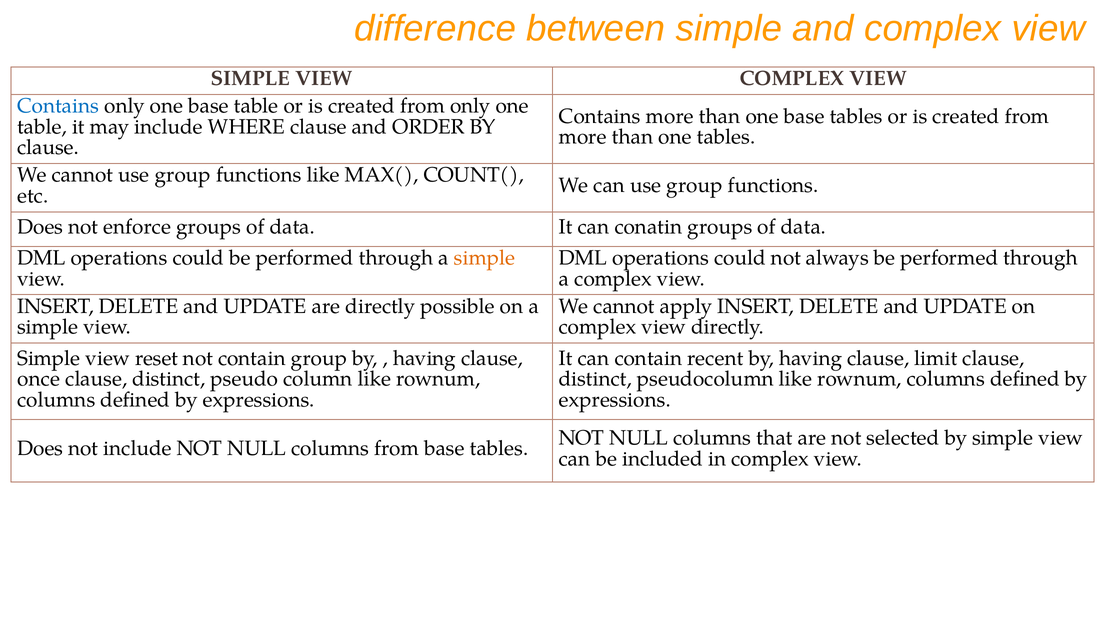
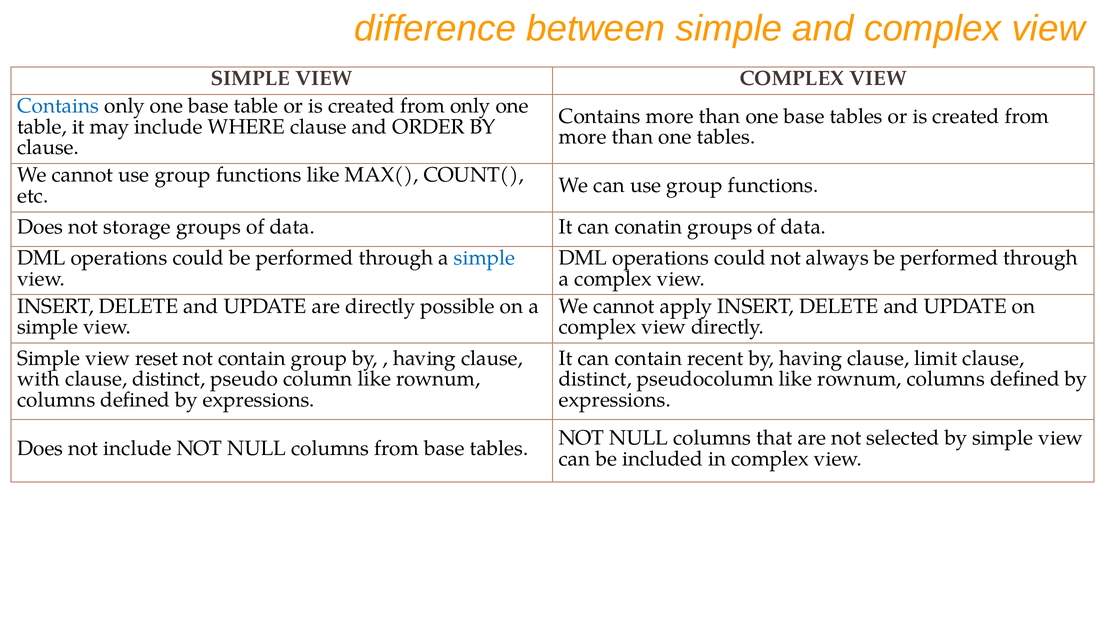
enforce: enforce -> storage
simple at (485, 258) colour: orange -> blue
once: once -> with
